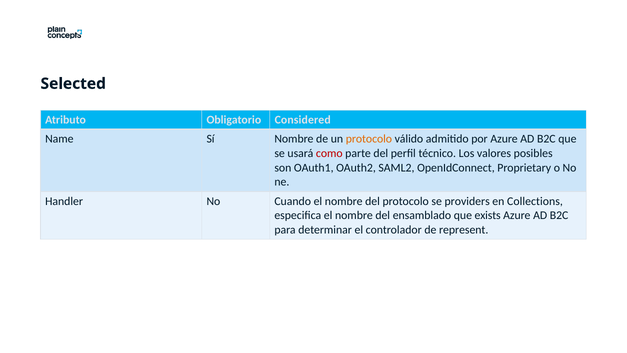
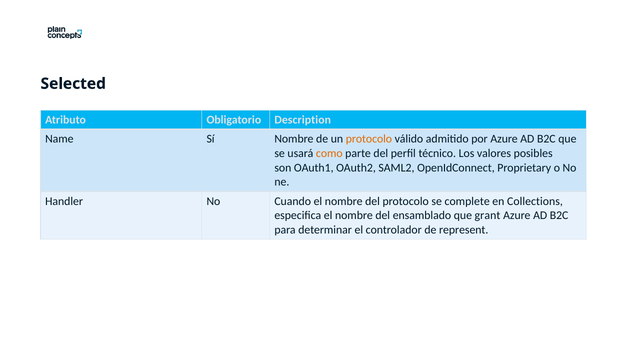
Considered: Considered -> Description
como colour: red -> orange
providers: providers -> complete
exists: exists -> grant
